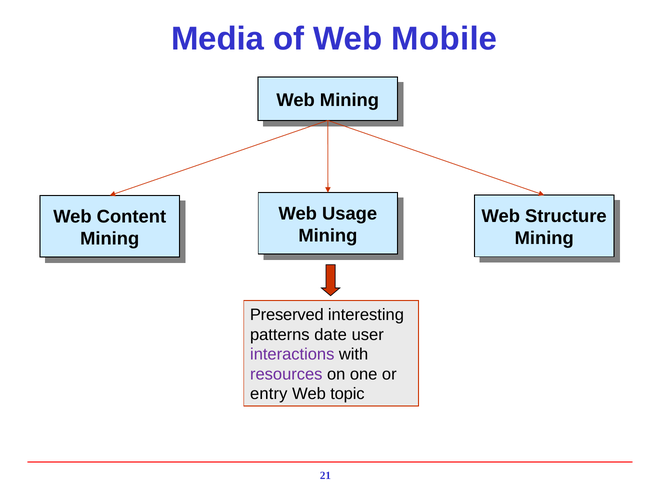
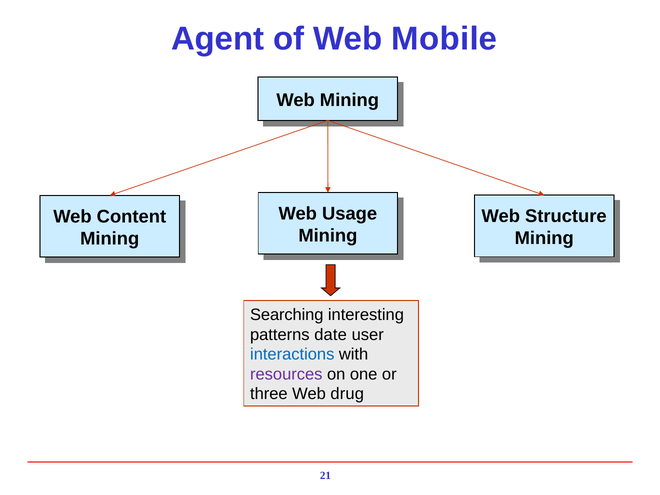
Media: Media -> Agent
Preserved: Preserved -> Searching
interactions colour: purple -> blue
entry: entry -> three
topic: topic -> drug
